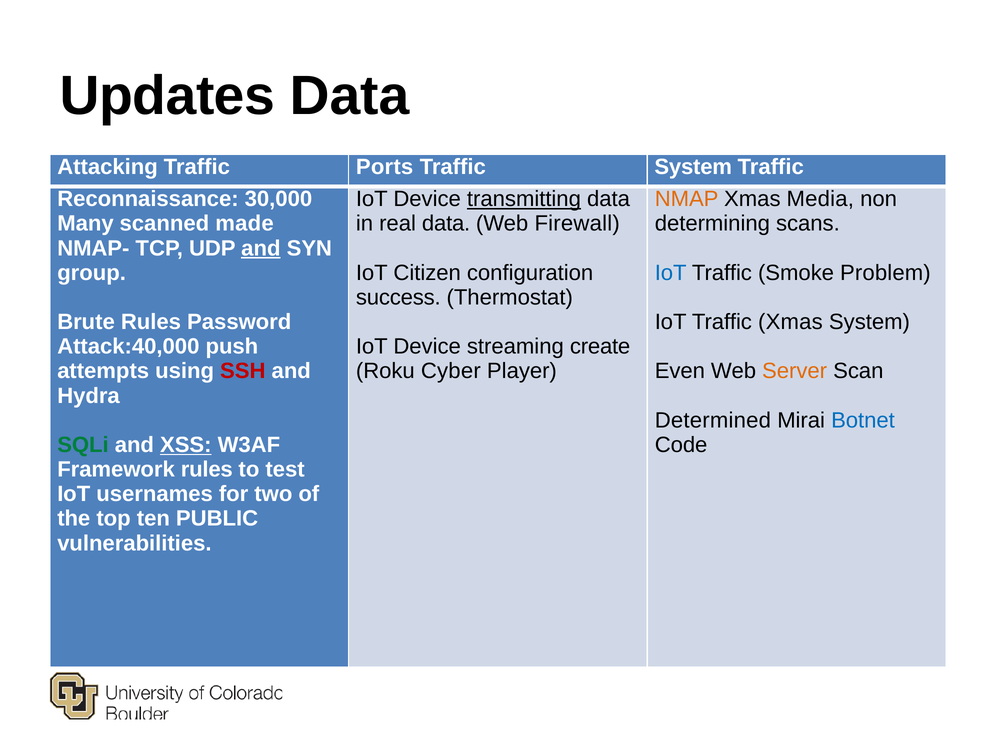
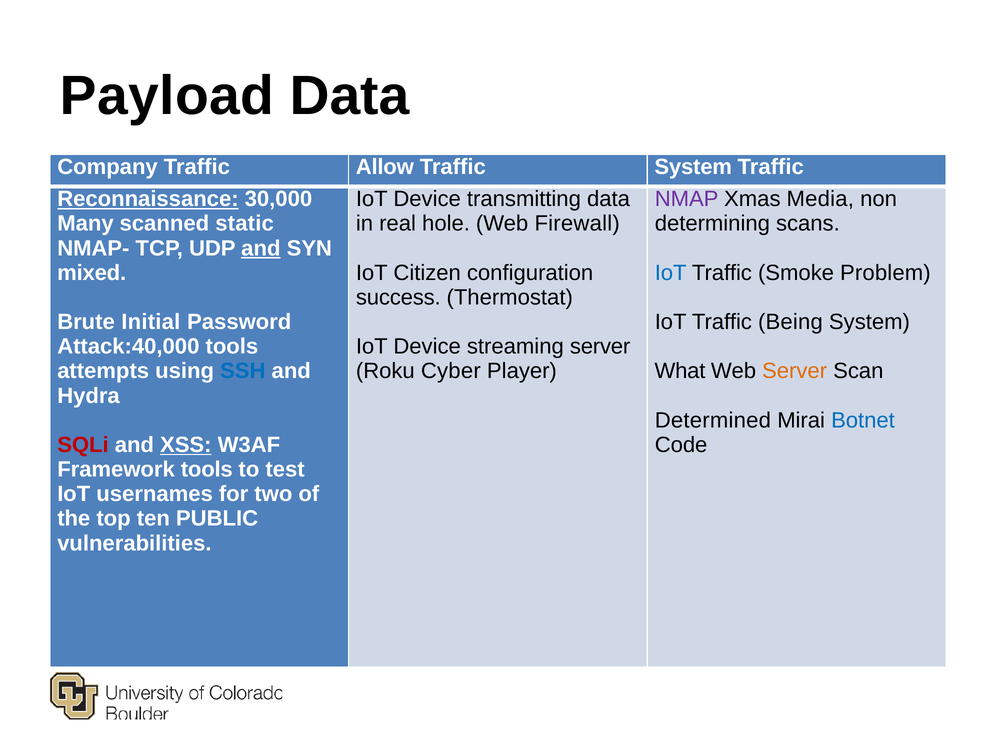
Updates: Updates -> Payload
Attacking: Attacking -> Company
Ports: Ports -> Allow
Reconnaissance underline: none -> present
transmitting underline: present -> none
NMAP colour: orange -> purple
made: made -> static
real data: data -> hole
group: group -> mixed
Brute Rules: Rules -> Initial
Traffic Xmas: Xmas -> Being
Attack:40,000 push: push -> tools
streaming create: create -> server
SSH colour: red -> blue
Even: Even -> What
SQLi colour: green -> red
Framework rules: rules -> tools
